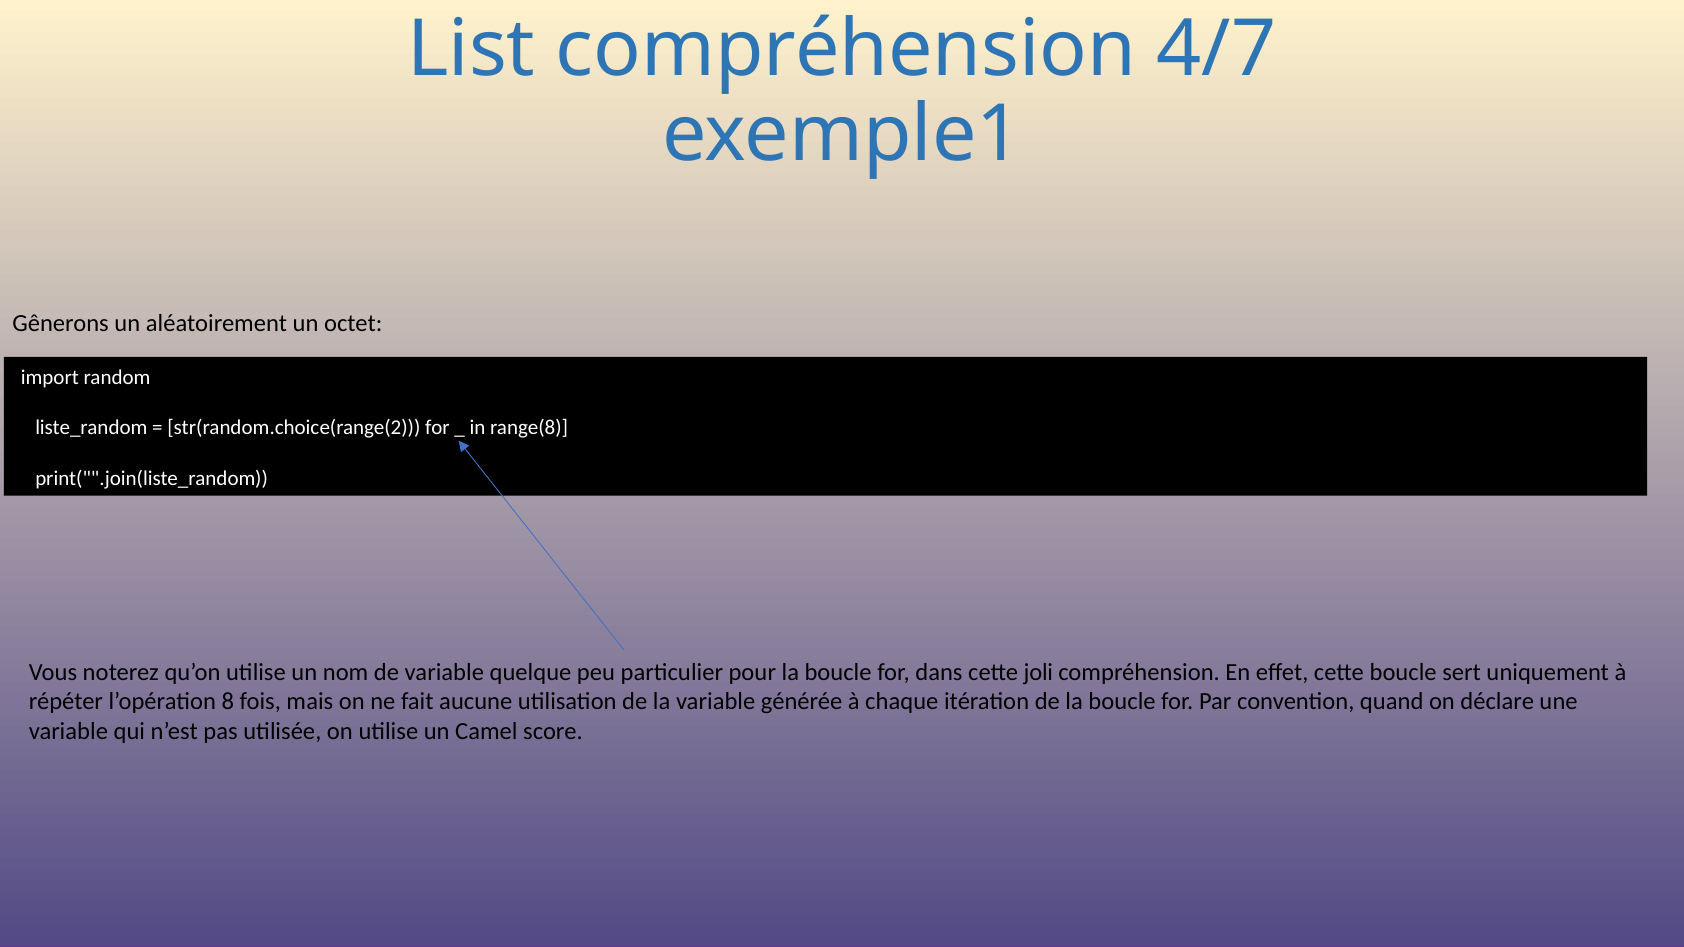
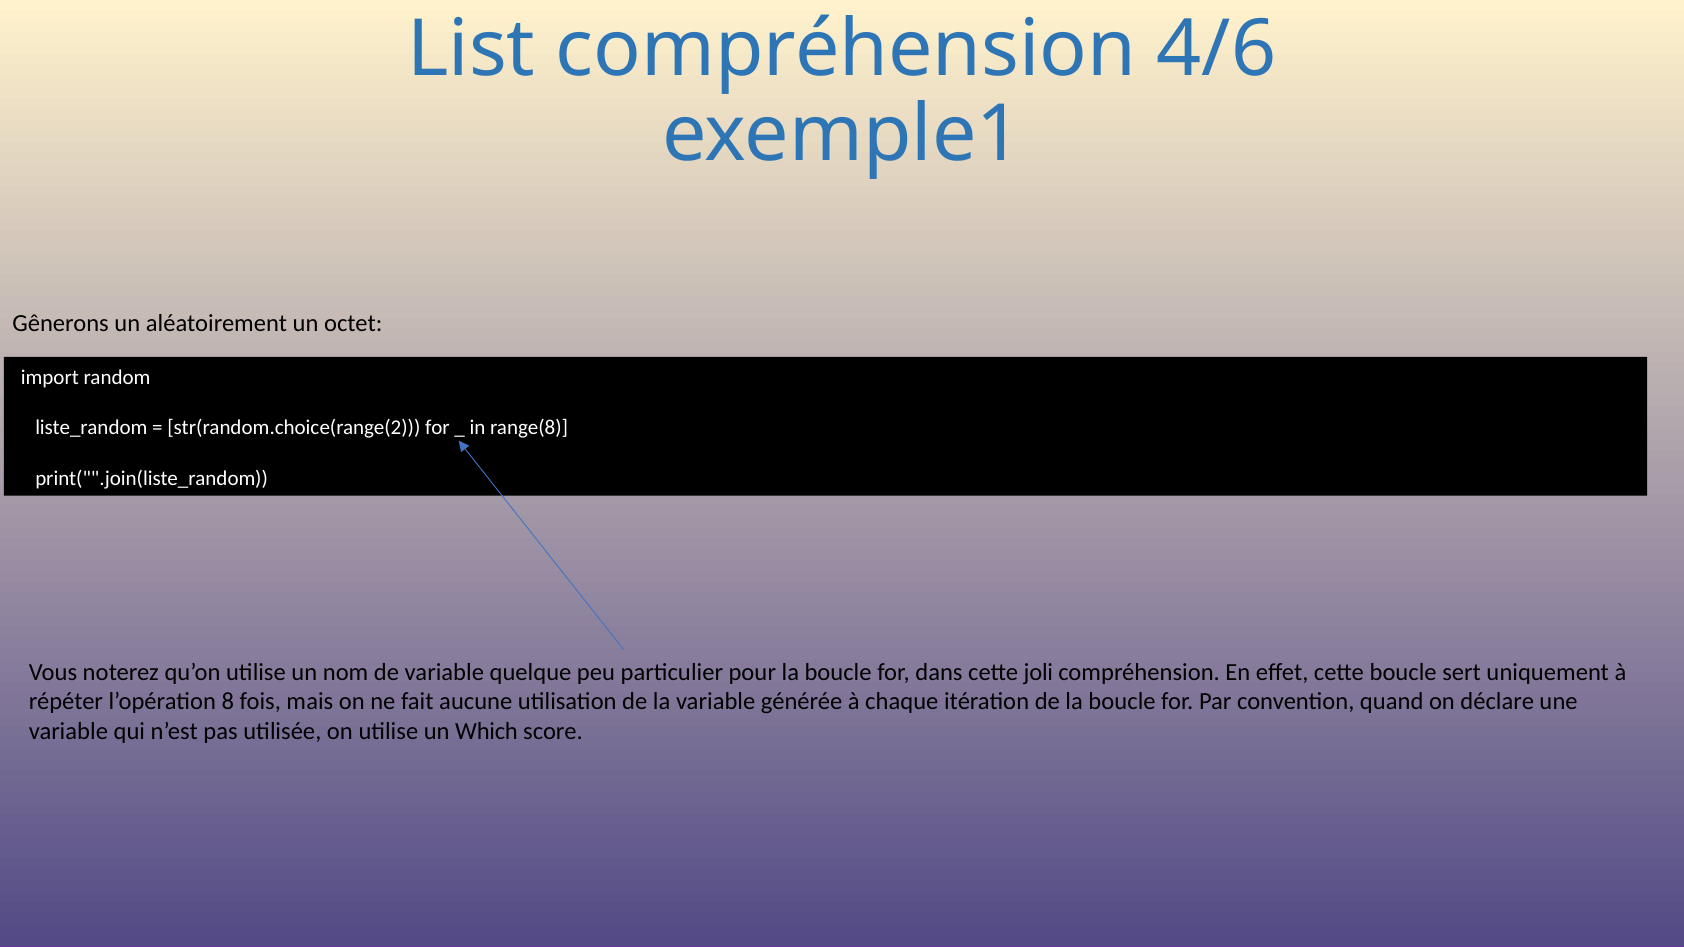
4/7: 4/7 -> 4/6
Camel: Camel -> Which
